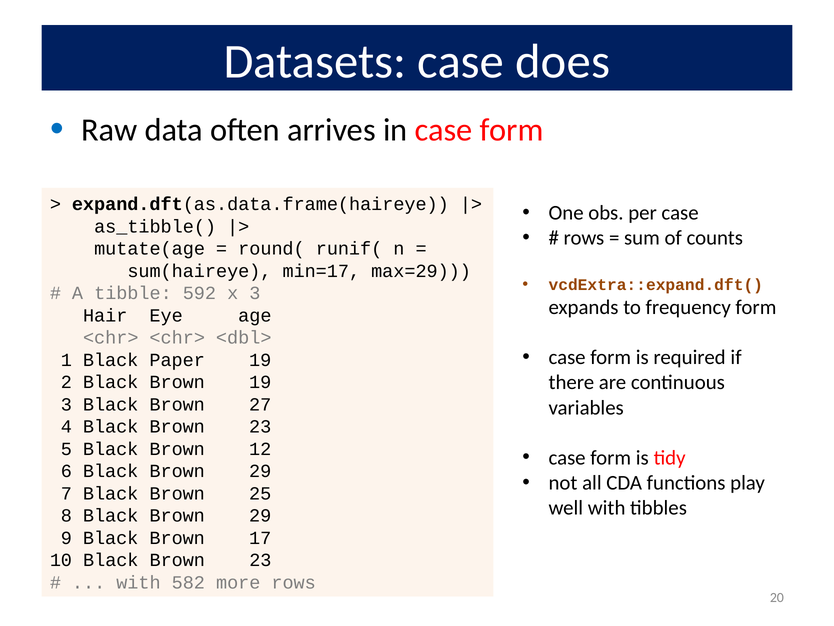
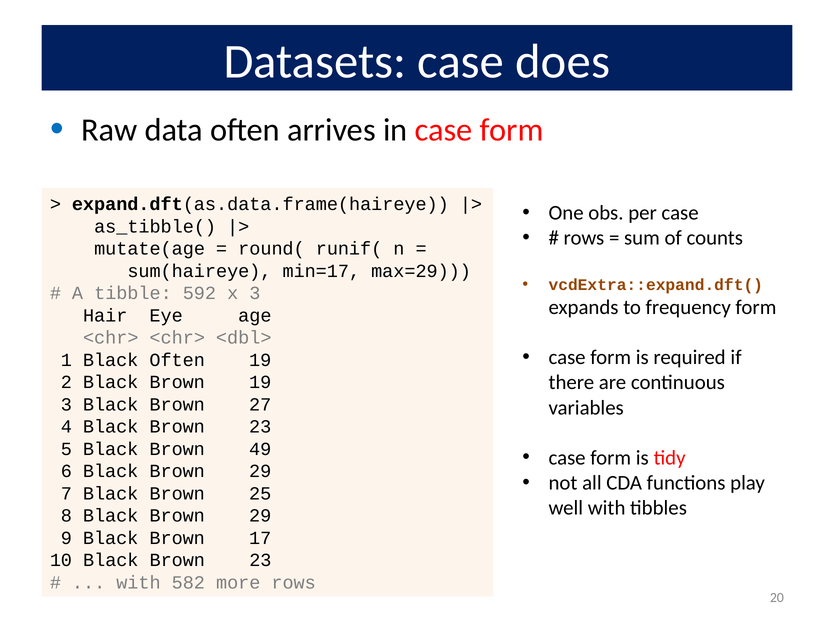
Black Paper: Paper -> Often
12: 12 -> 49
